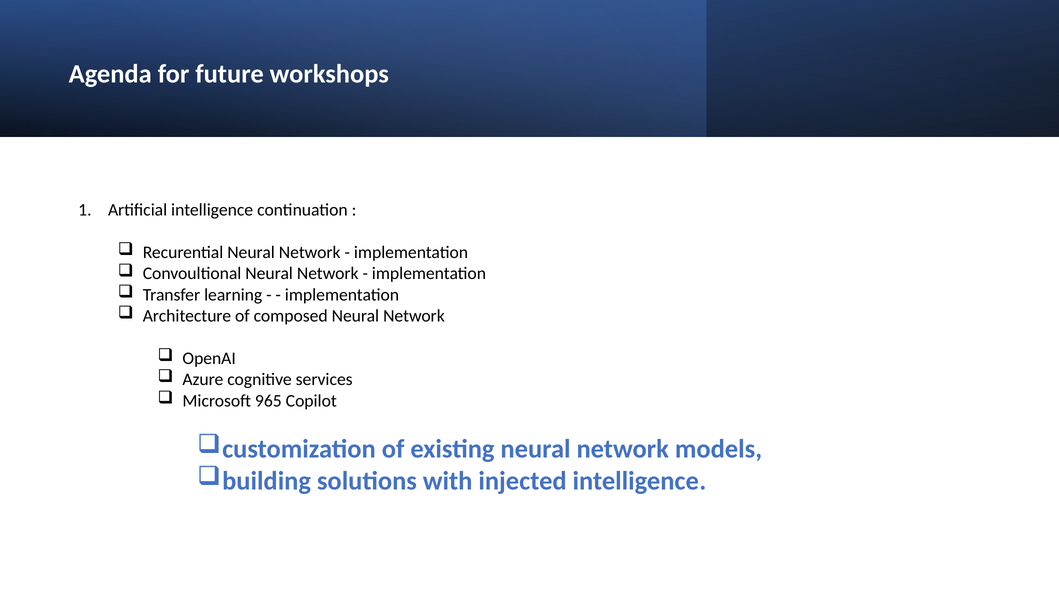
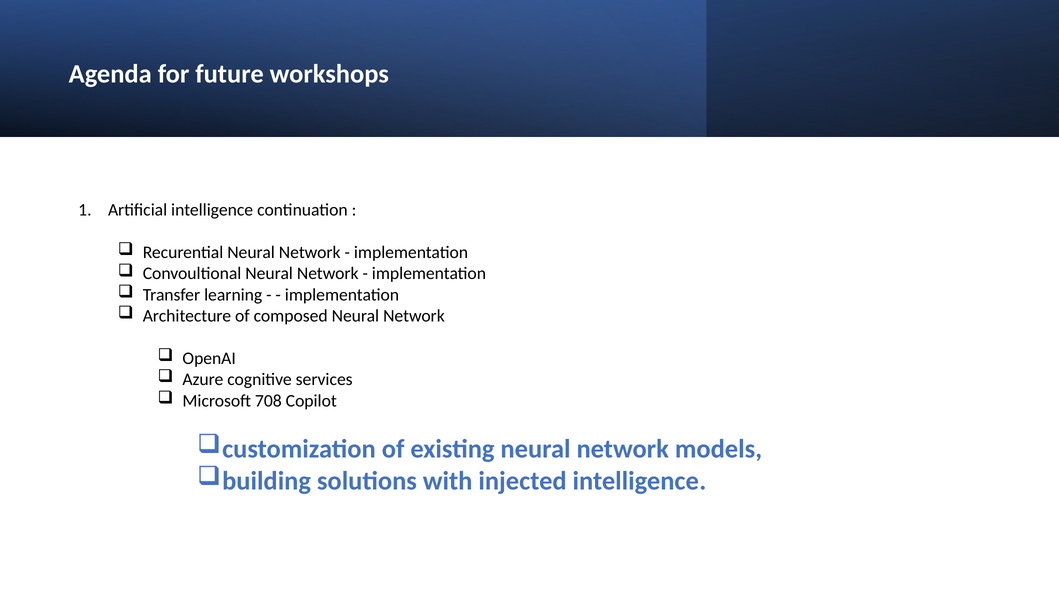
965: 965 -> 708
